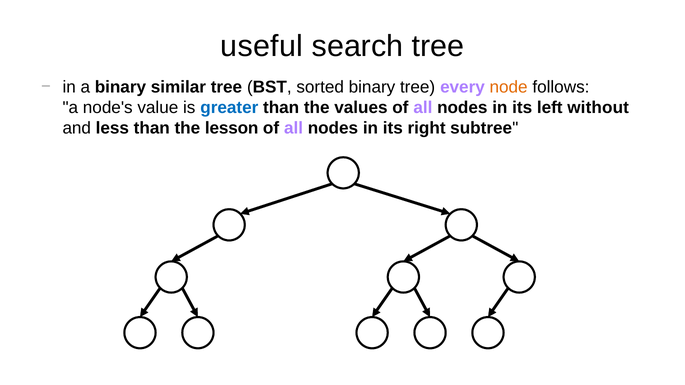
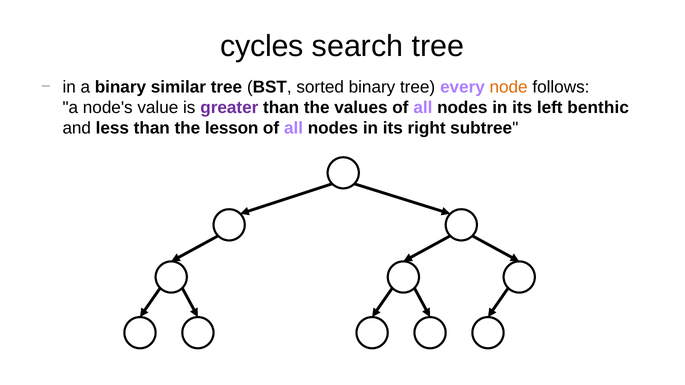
useful: useful -> cycles
greater colour: blue -> purple
without: without -> benthic
